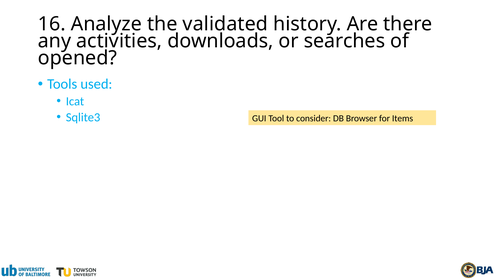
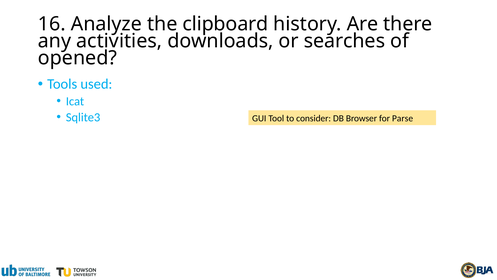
validated: validated -> clipboard
Items: Items -> Parse
